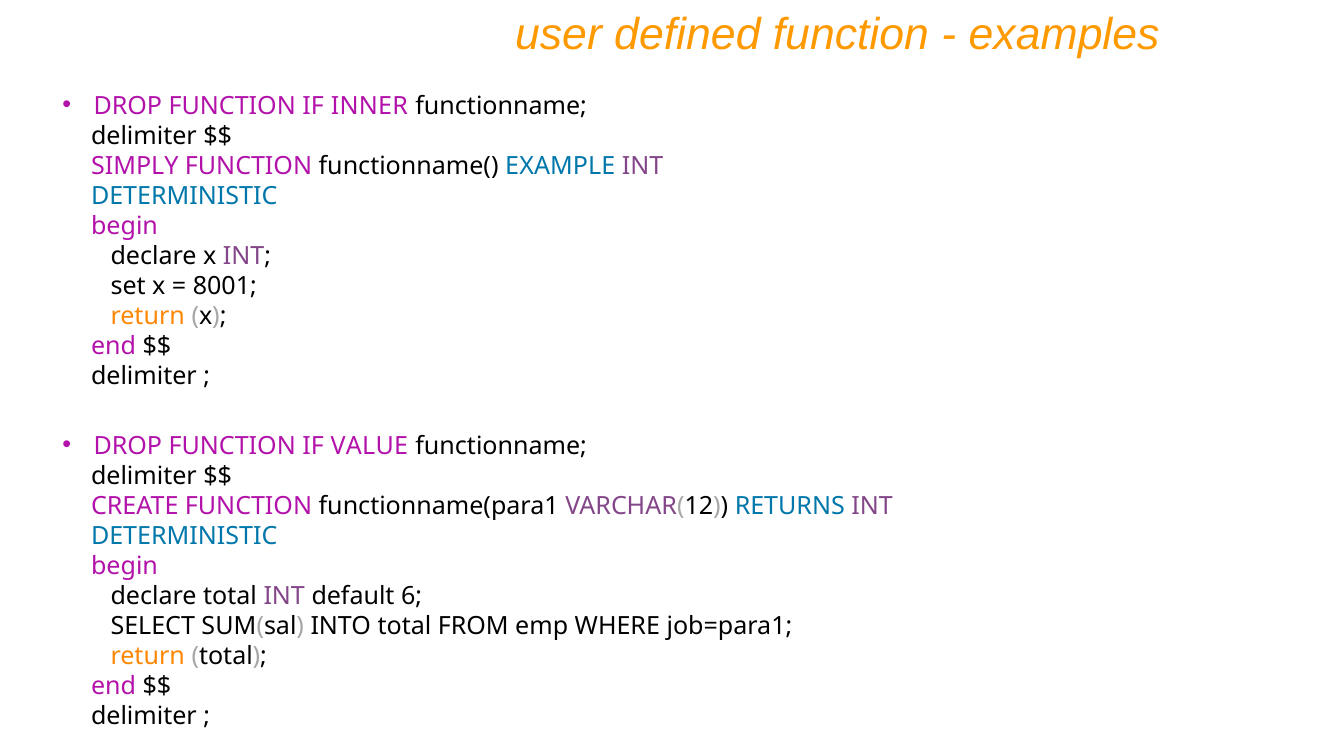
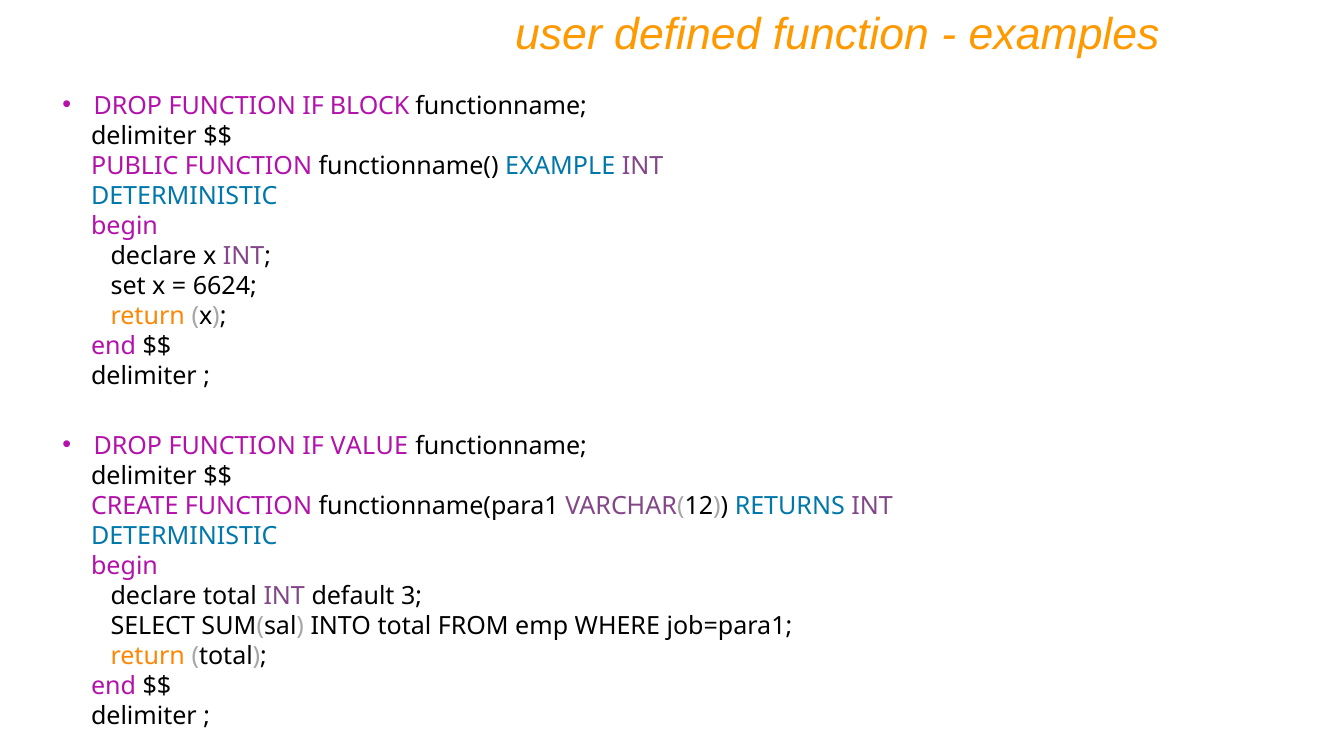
INNER: INNER -> BLOCK
SIMPLY: SIMPLY -> PUBLIC
8001: 8001 -> 6624
6: 6 -> 3
